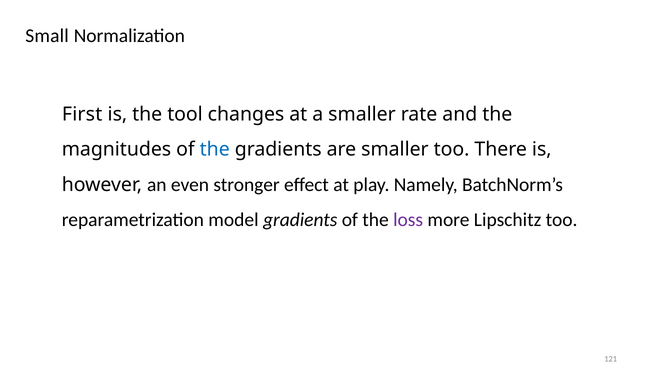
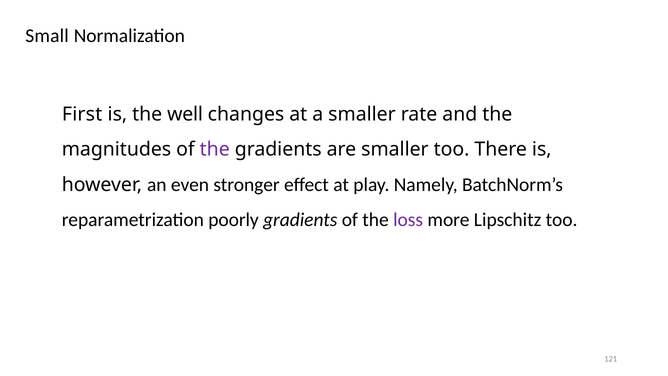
tool: tool -> well
the at (215, 149) colour: blue -> purple
model: model -> poorly
